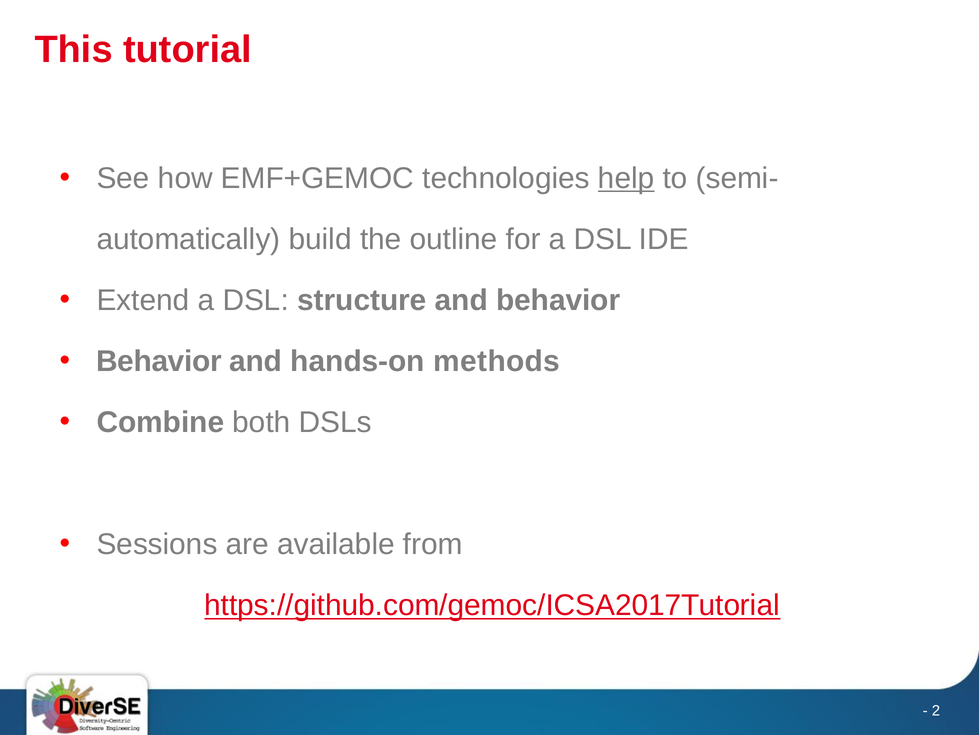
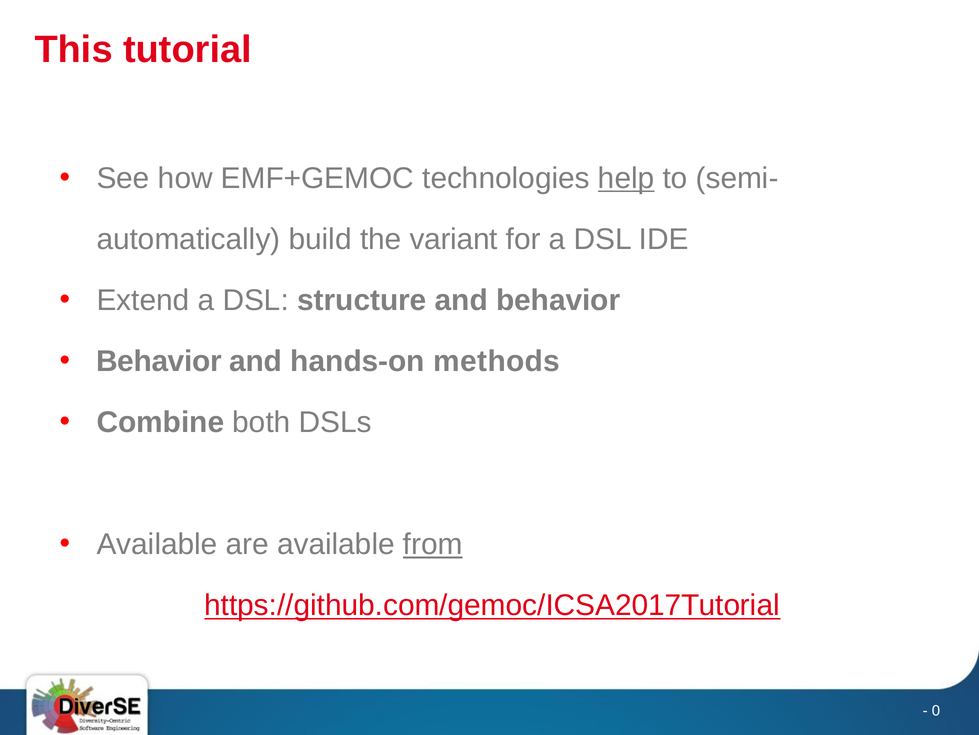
outline: outline -> variant
Sessions at (157, 544): Sessions -> Available
from underline: none -> present
2: 2 -> 0
